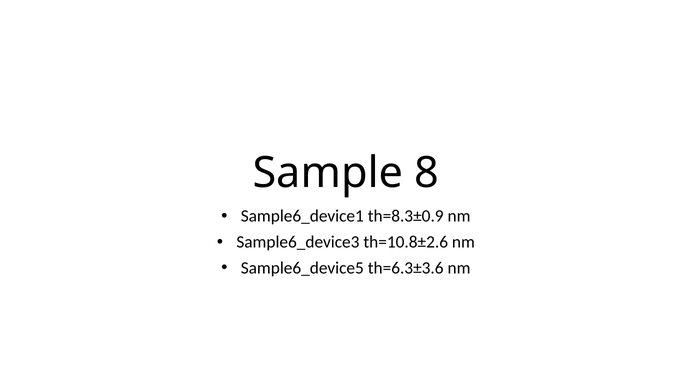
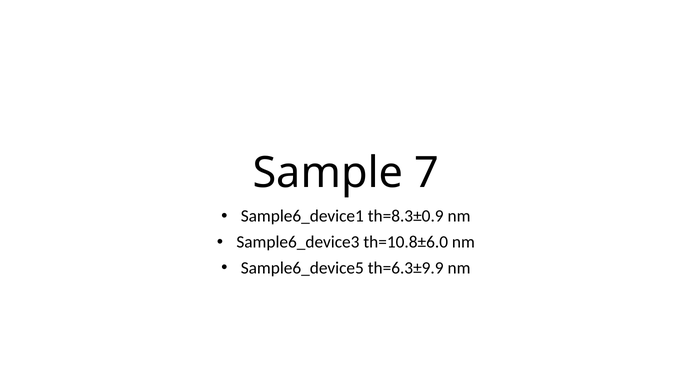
8: 8 -> 7
th=10.8±2.6: th=10.8±2.6 -> th=10.8±6.0
th=6.3±3.6: th=6.3±3.6 -> th=6.3±9.9
